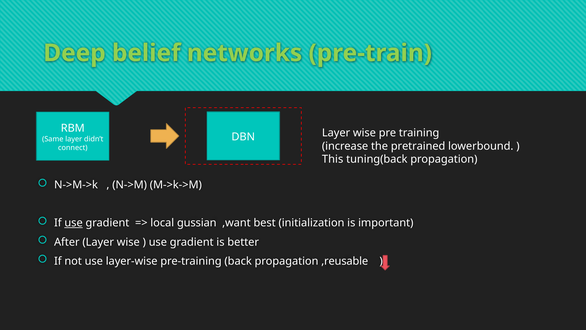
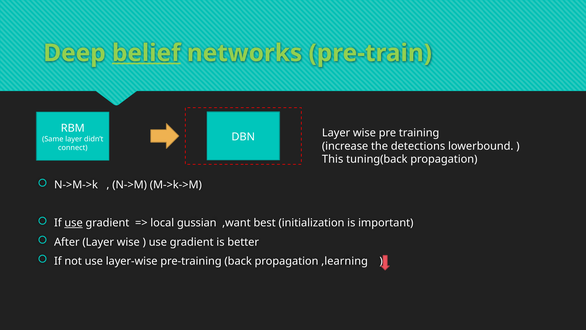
belief underline: none -> present
pretrained: pretrained -> detections
,reusable: ,reusable -> ,learning
